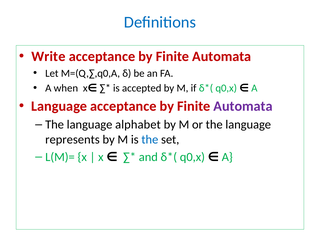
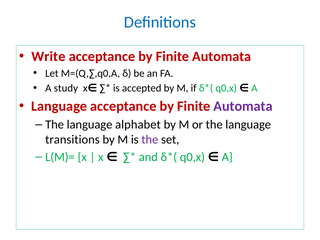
when: when -> study
represents: represents -> transitions
the at (150, 140) colour: blue -> purple
